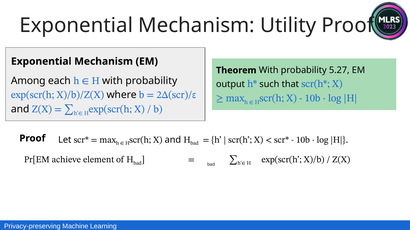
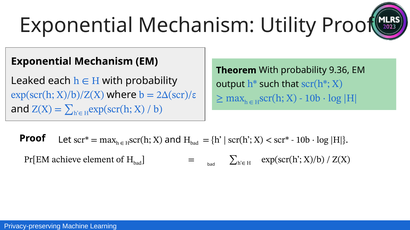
5.27: 5.27 -> 9.36
Among: Among -> Leaked
